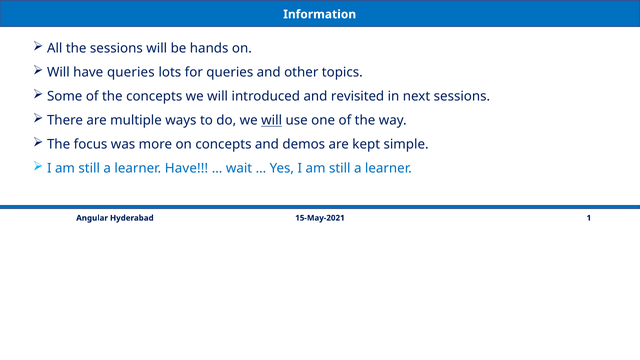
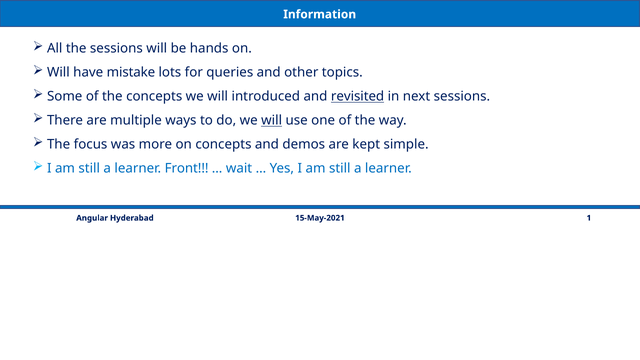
have queries: queries -> mistake
revisited underline: none -> present
learner Have: Have -> Front
